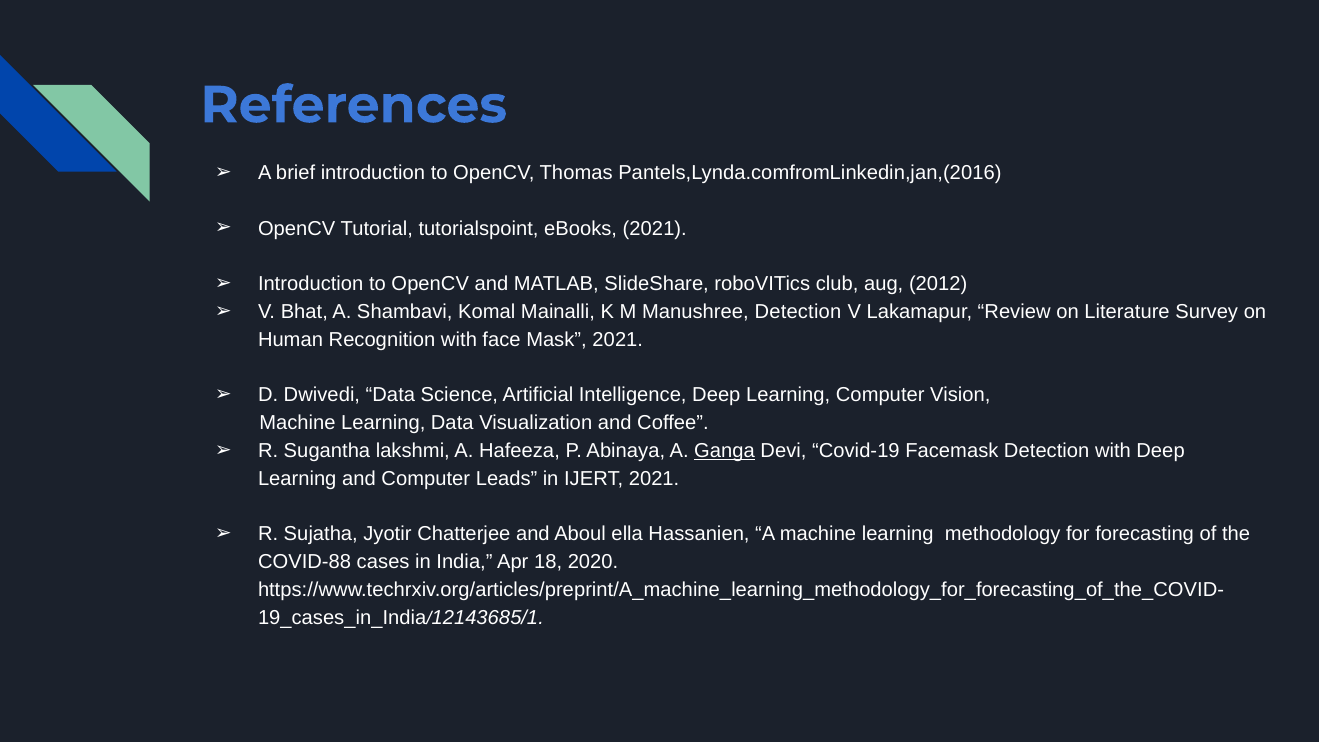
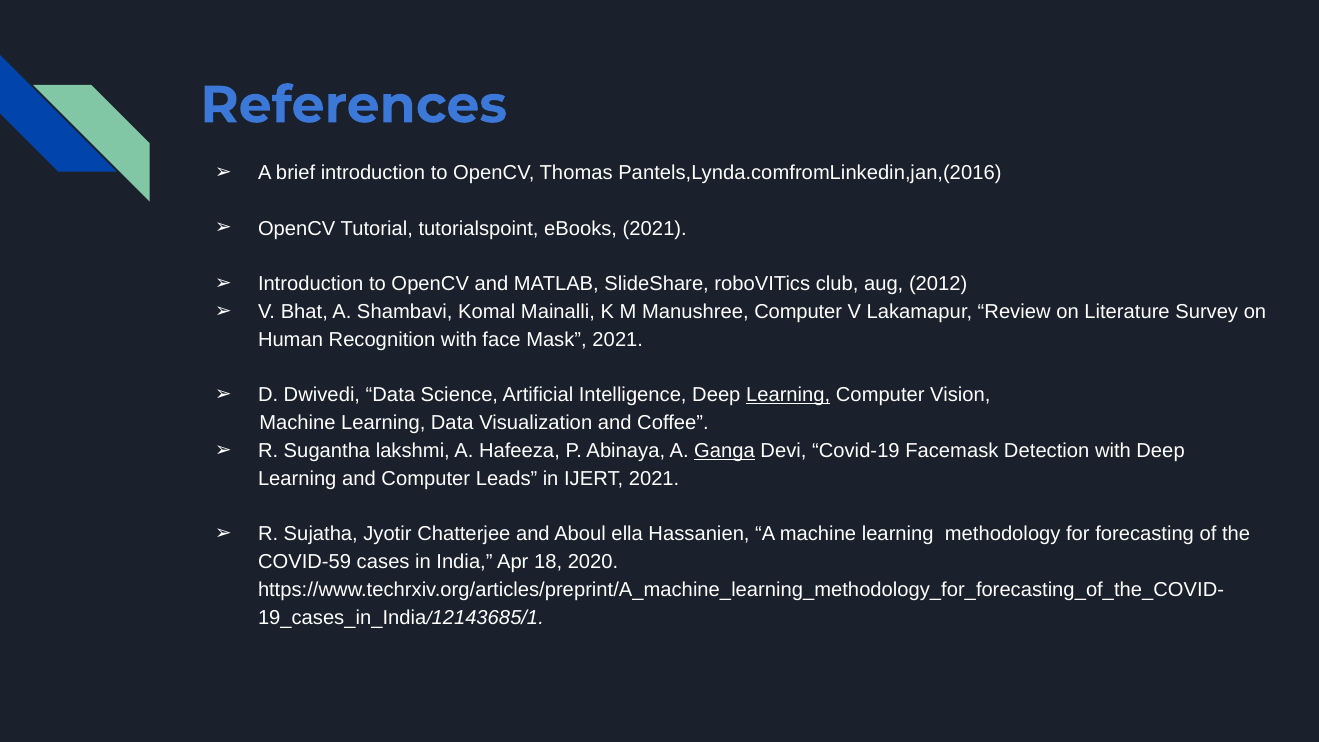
Manushree Detection: Detection -> Computer
Learning at (788, 395) underline: none -> present
COVID-88: COVID-88 -> COVID-59
